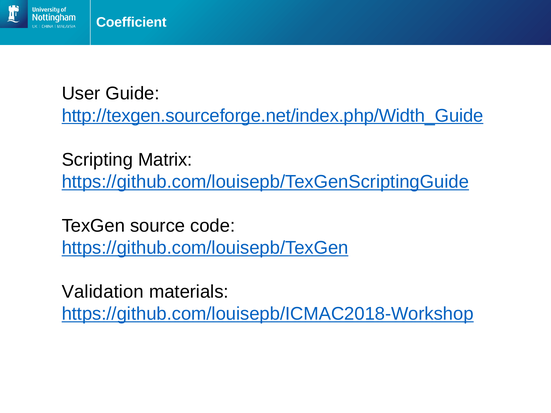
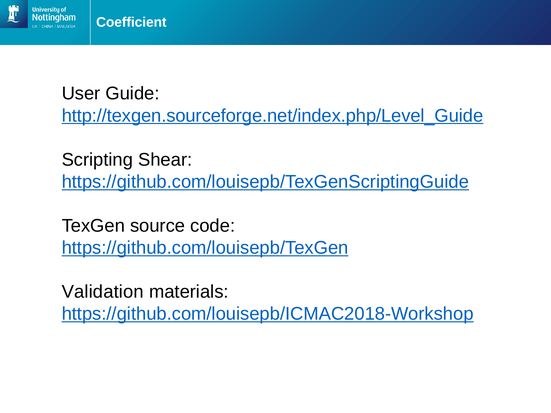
http://texgen.sourceforge.net/index.php/Width_Guide: http://texgen.sourceforge.net/index.php/Width_Guide -> http://texgen.sourceforge.net/index.php/Level_Guide
Matrix: Matrix -> Shear
